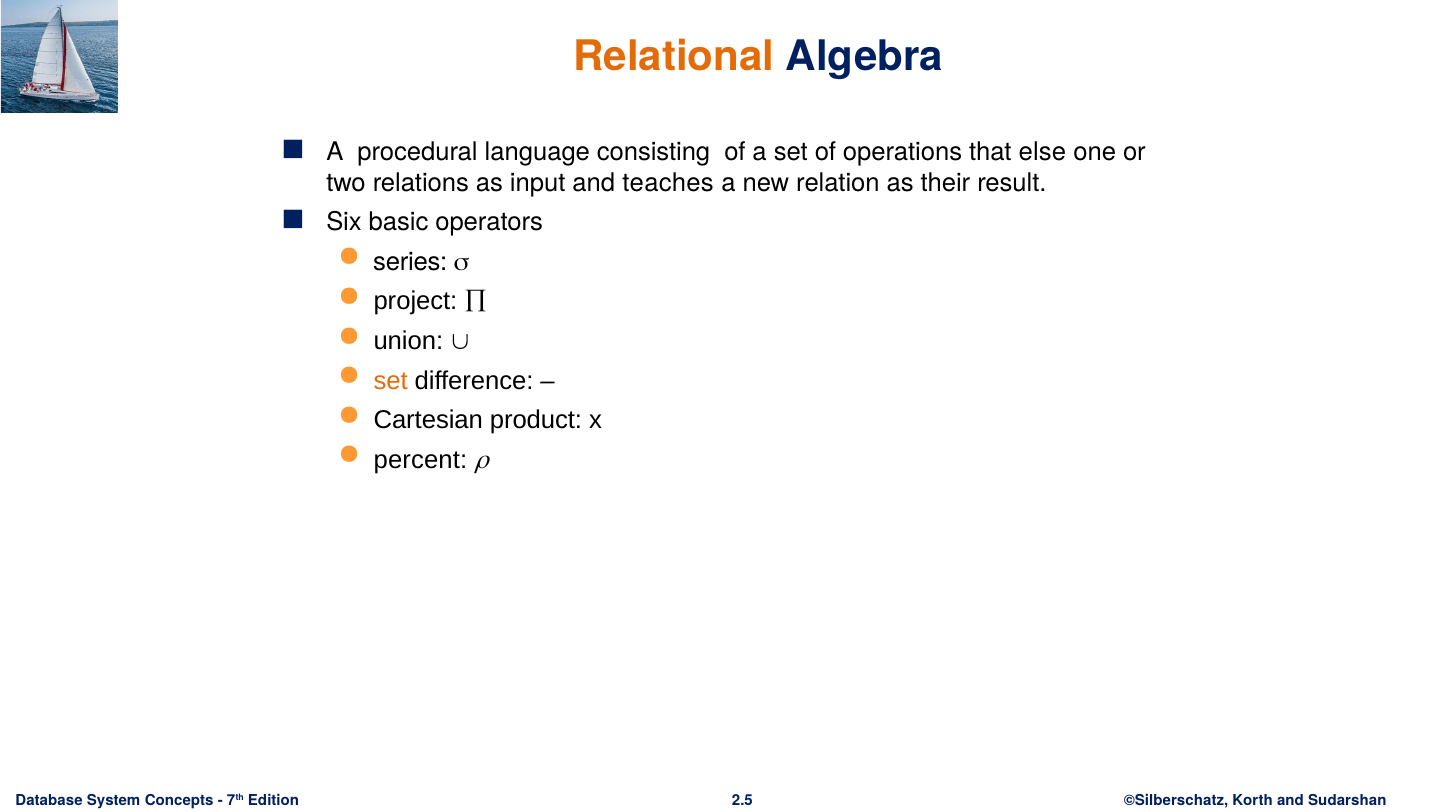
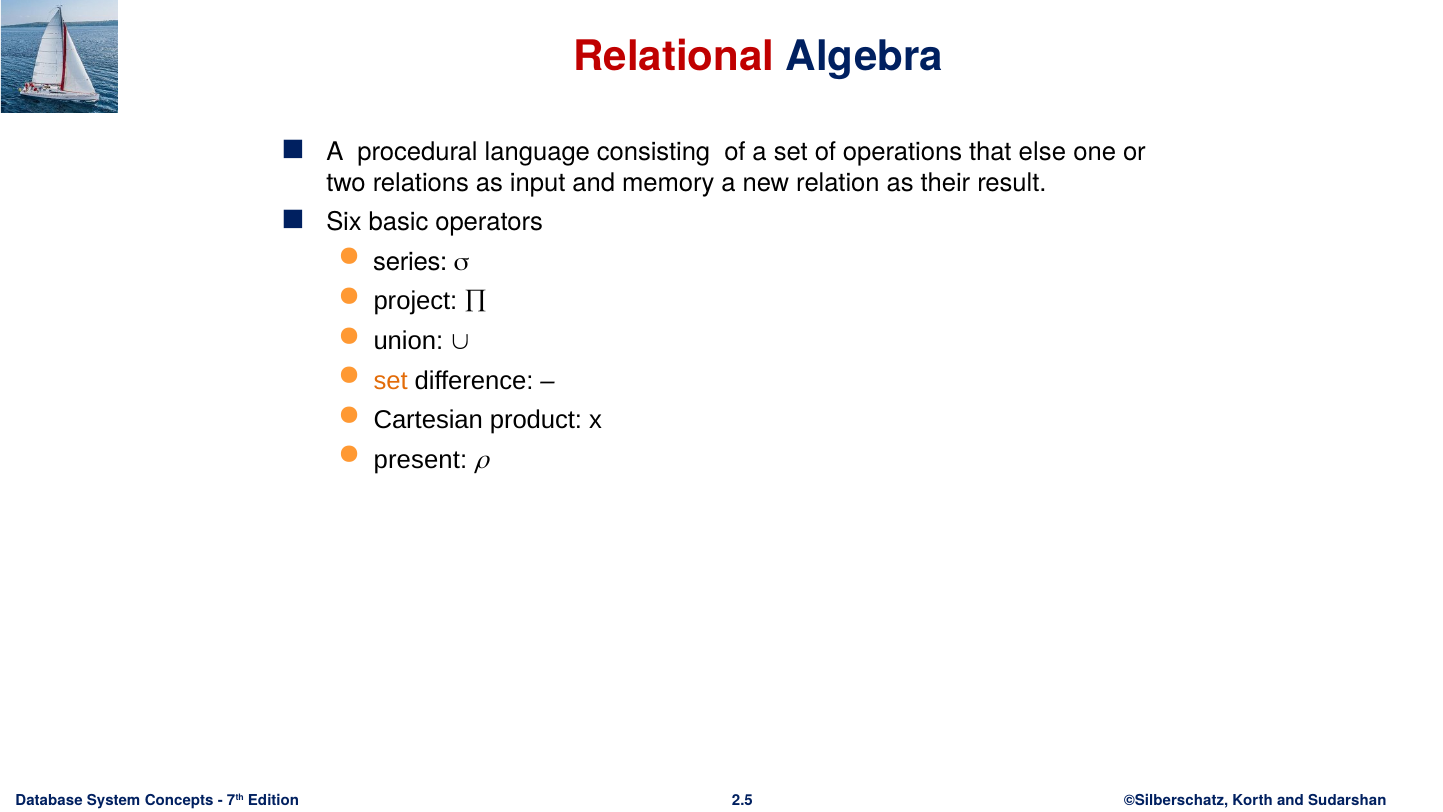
Relational colour: orange -> red
teaches: teaches -> memory
percent: percent -> present
